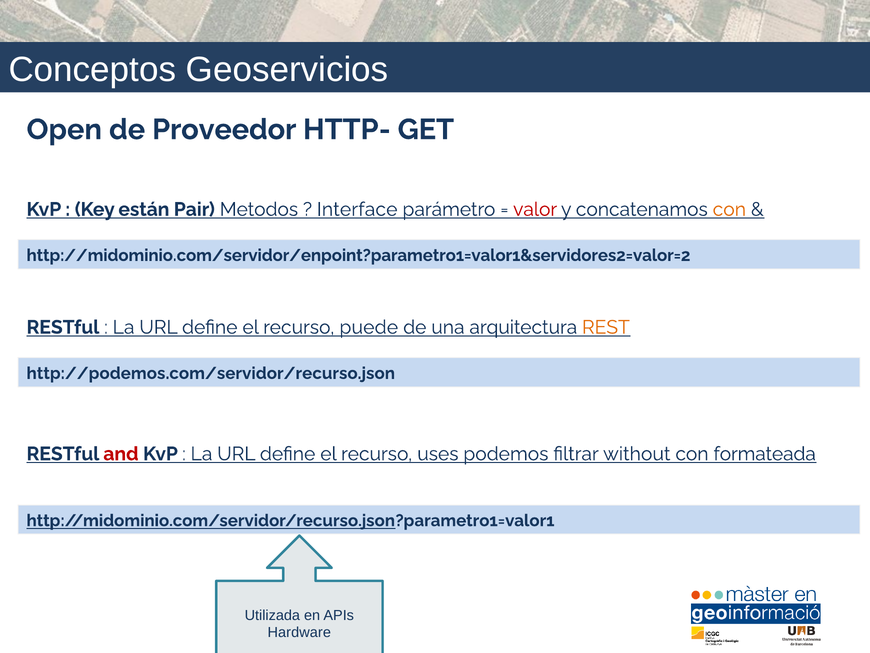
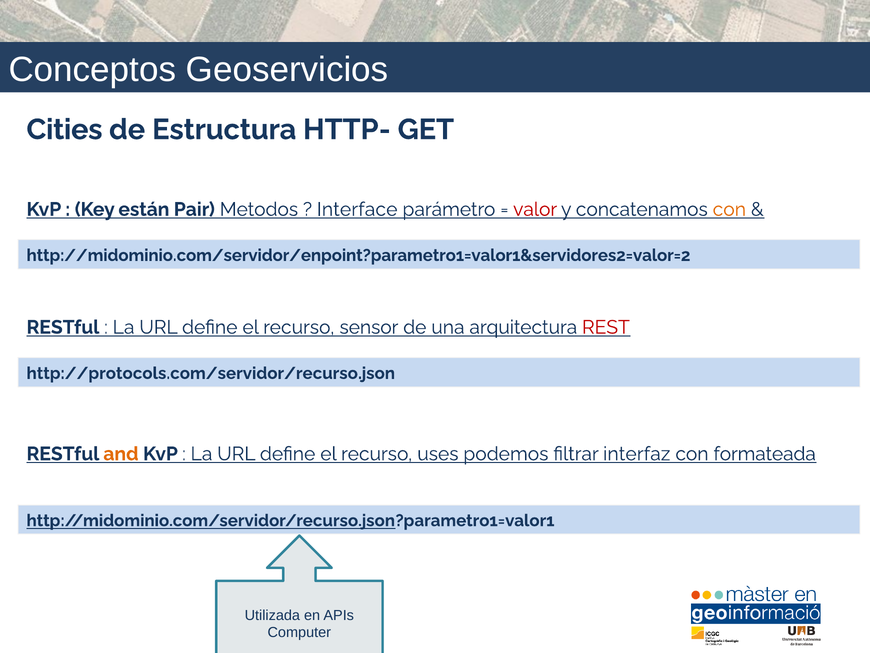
Open: Open -> Cities
Proveedor: Proveedor -> Estructura
puede: puede -> sensor
REST colour: orange -> red
http://podemos.com/servidor/recurso.json: http://podemos.com/servidor/recurso.json -> http://protocols.com/servidor/recurso.json
and colour: red -> orange
without: without -> interfaz
Hardware: Hardware -> Computer
